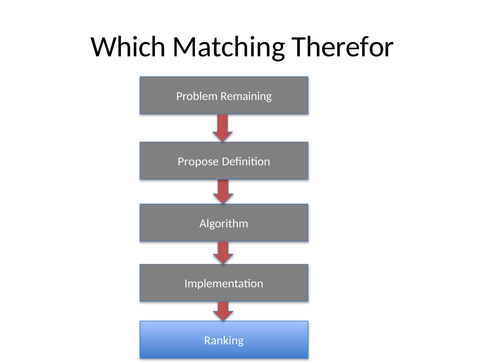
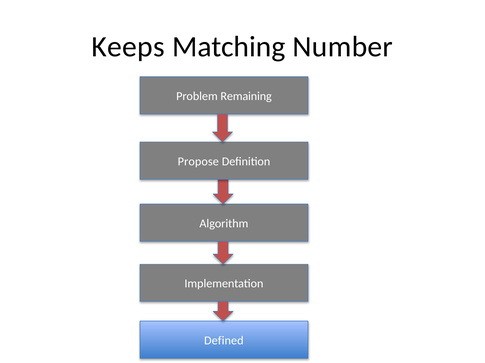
Which: Which -> Keeps
Therefor: Therefor -> Number
Ranking: Ranking -> Defined
